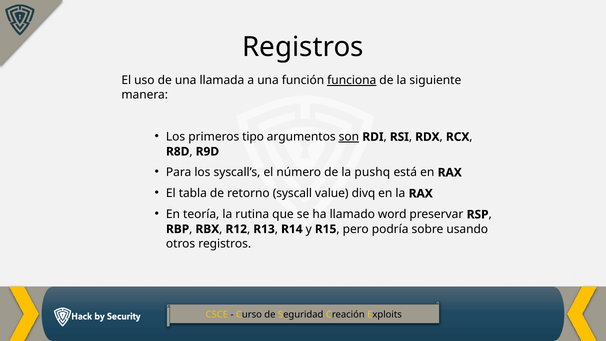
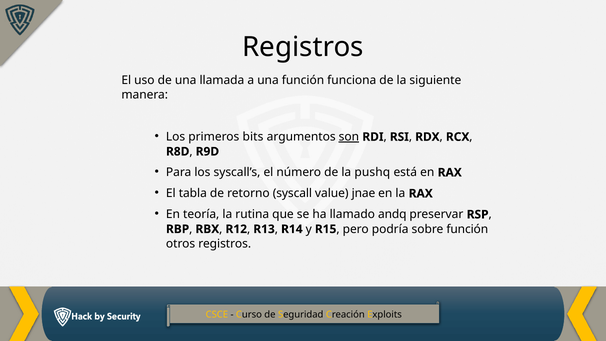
funciona underline: present -> none
tipo: tipo -> bits
divq: divq -> jnae
word: word -> andq
sobre usando: usando -> función
